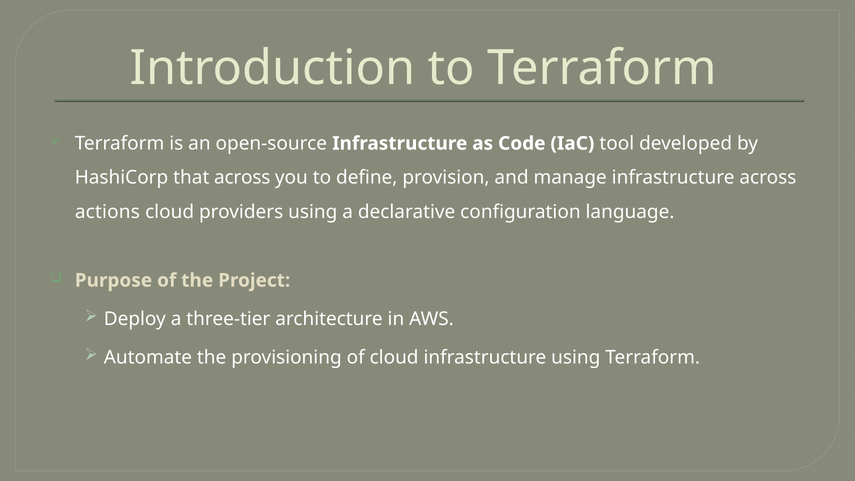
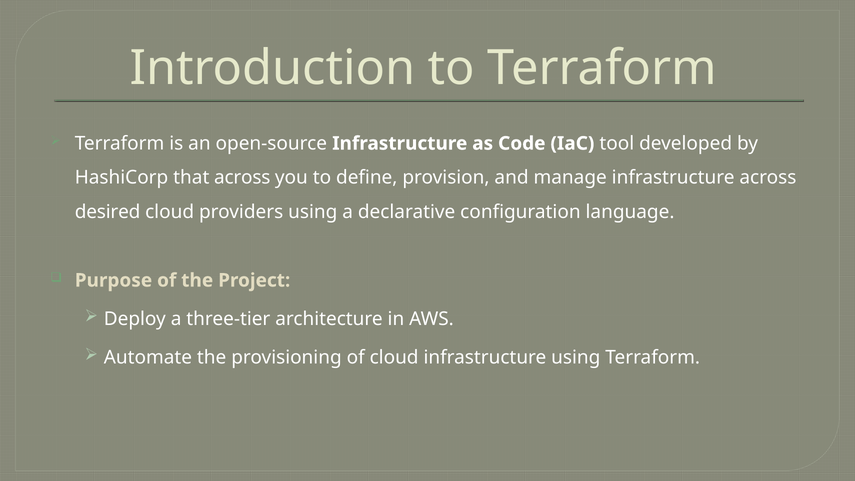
actions: actions -> desired
